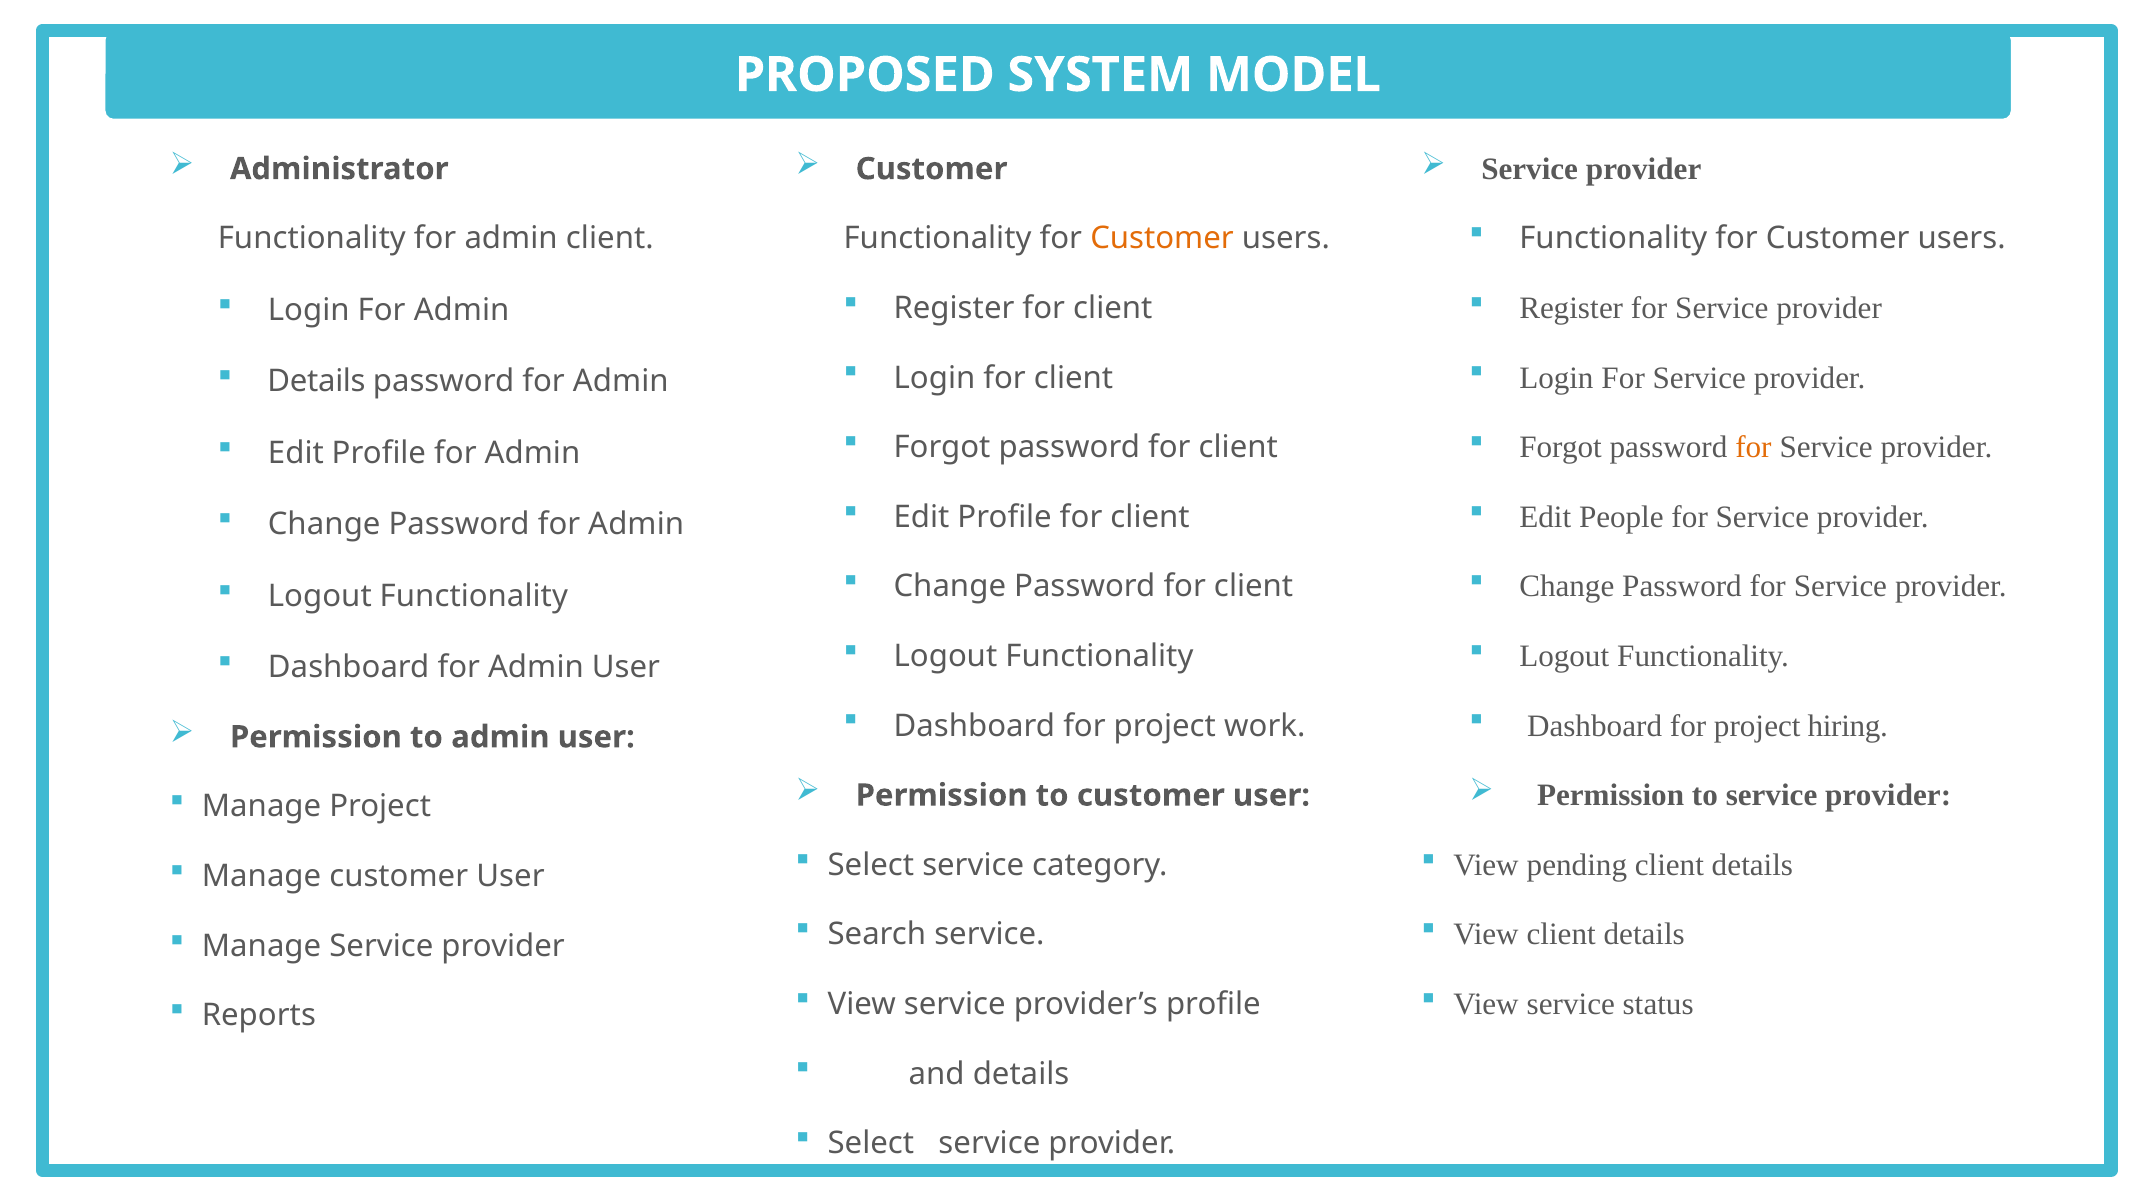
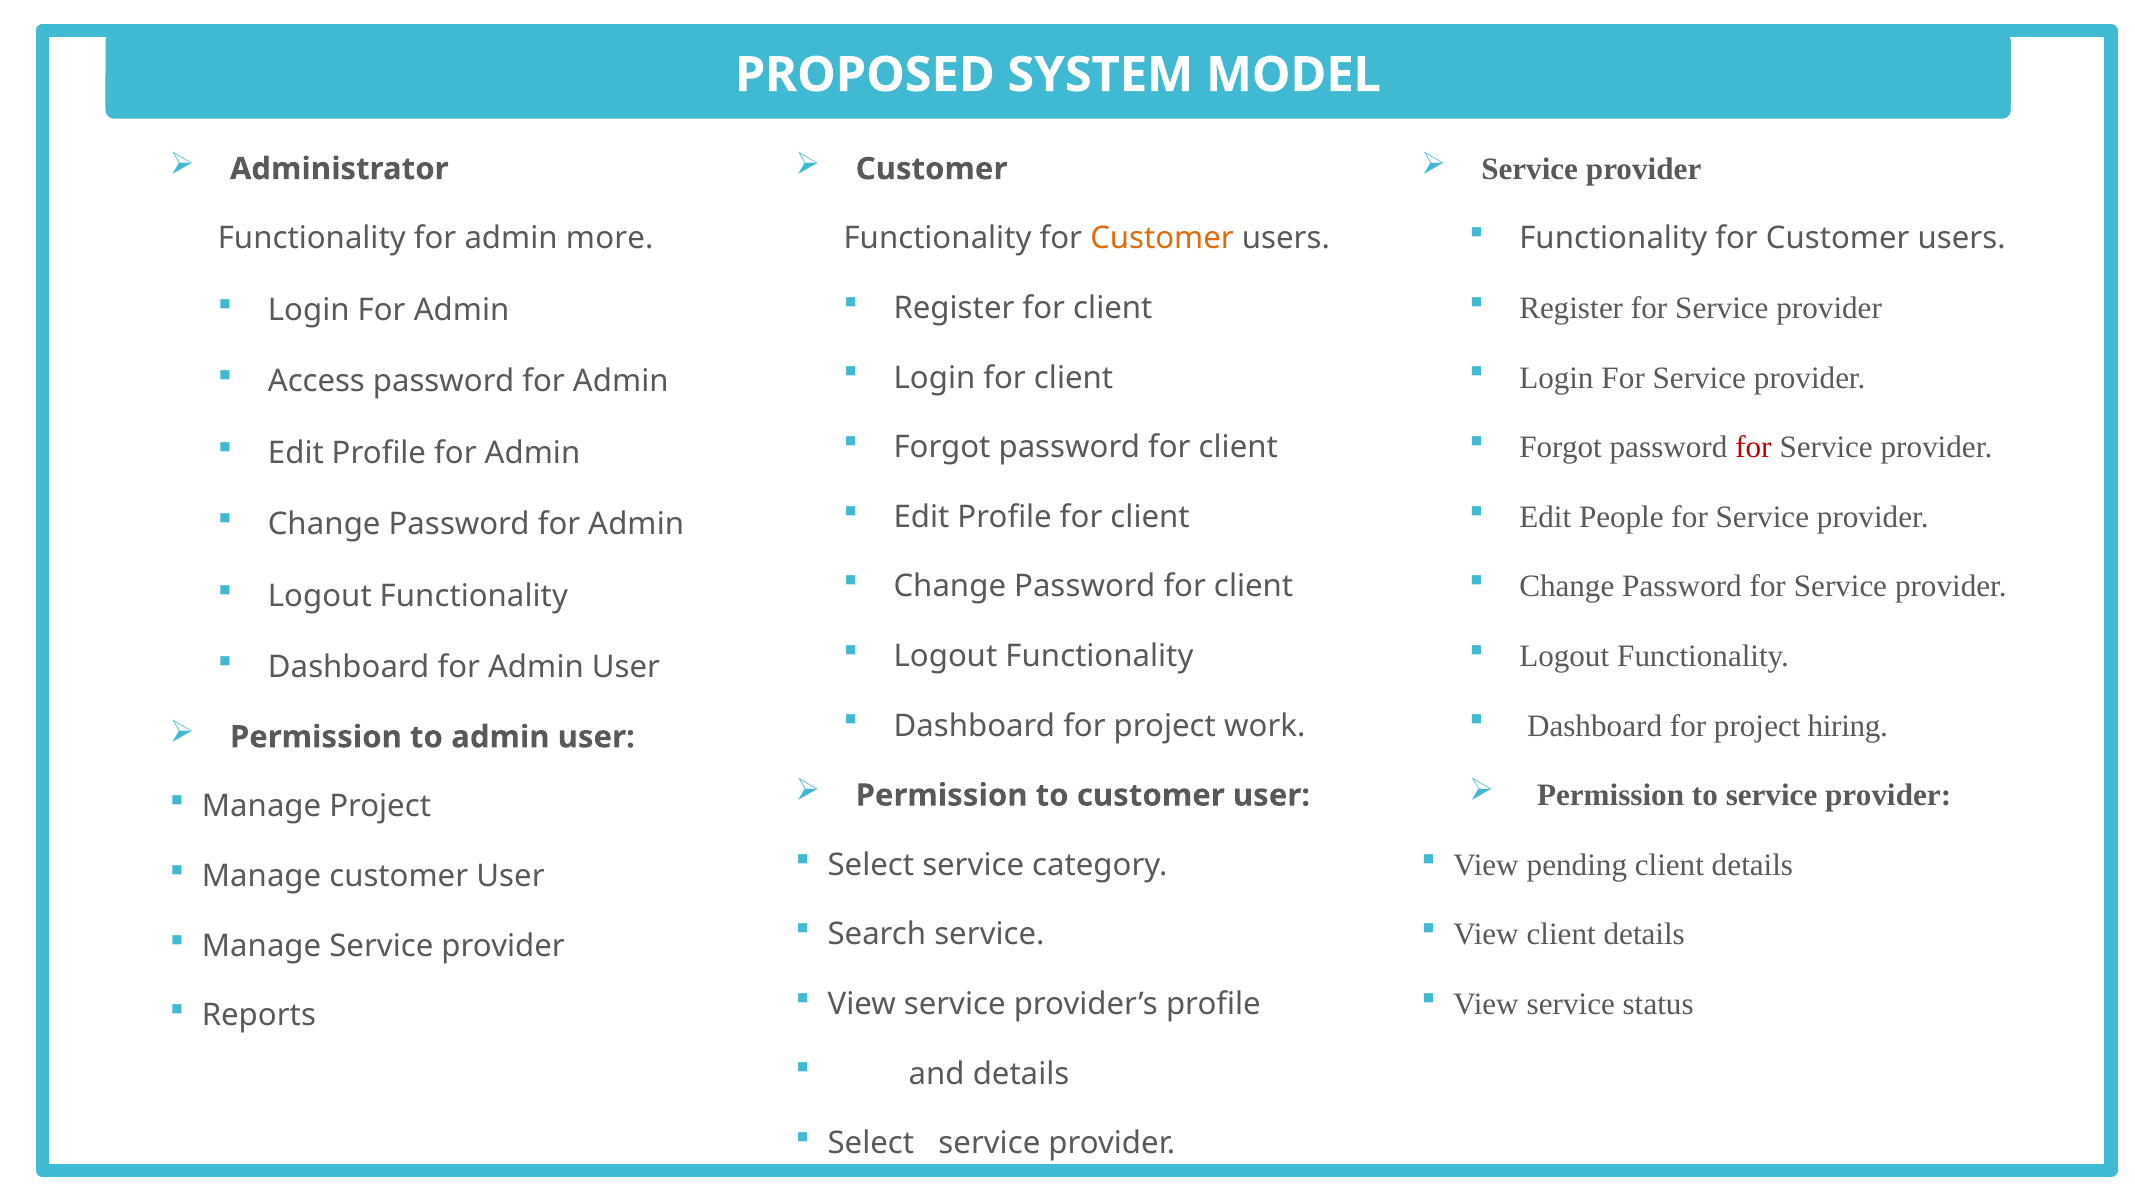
admin client: client -> more
Details at (317, 382): Details -> Access
for at (1753, 447) colour: orange -> red
